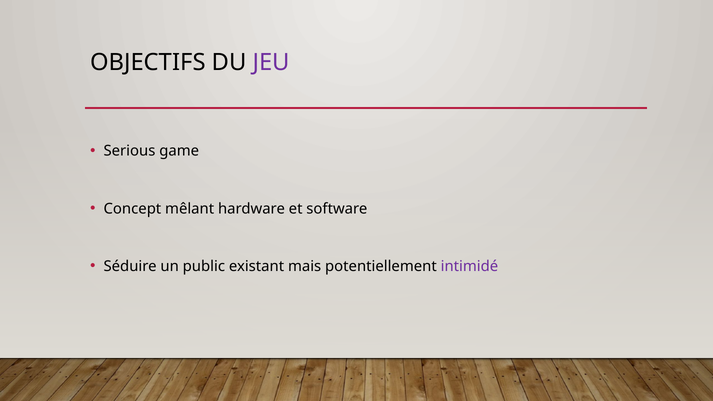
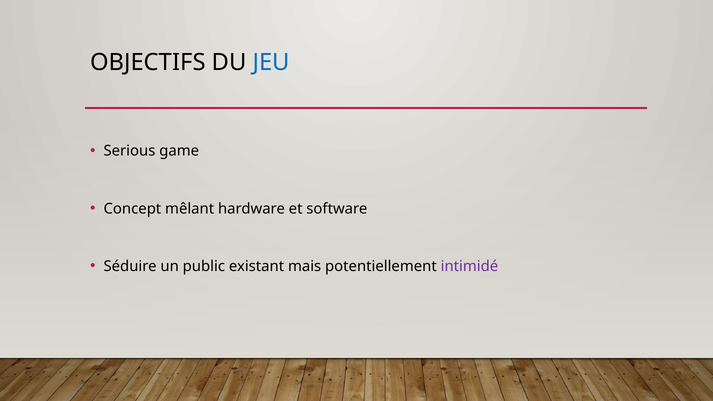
JEU colour: purple -> blue
